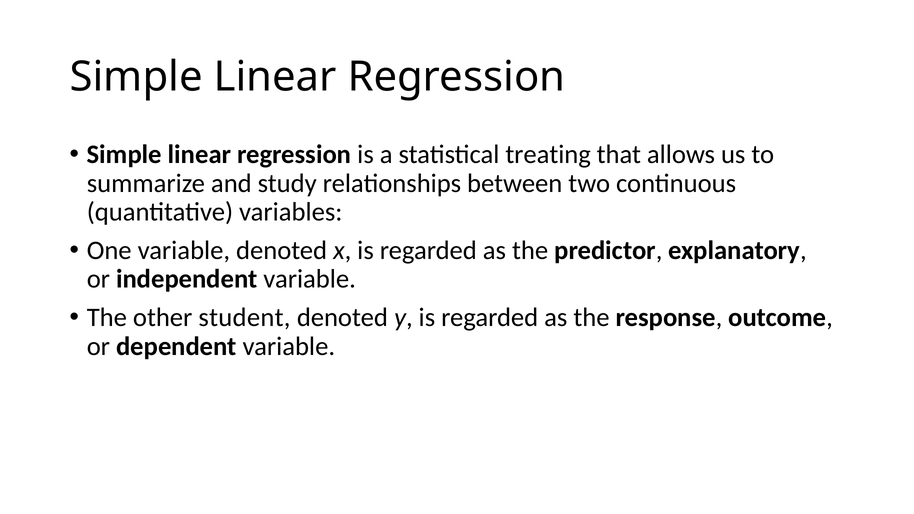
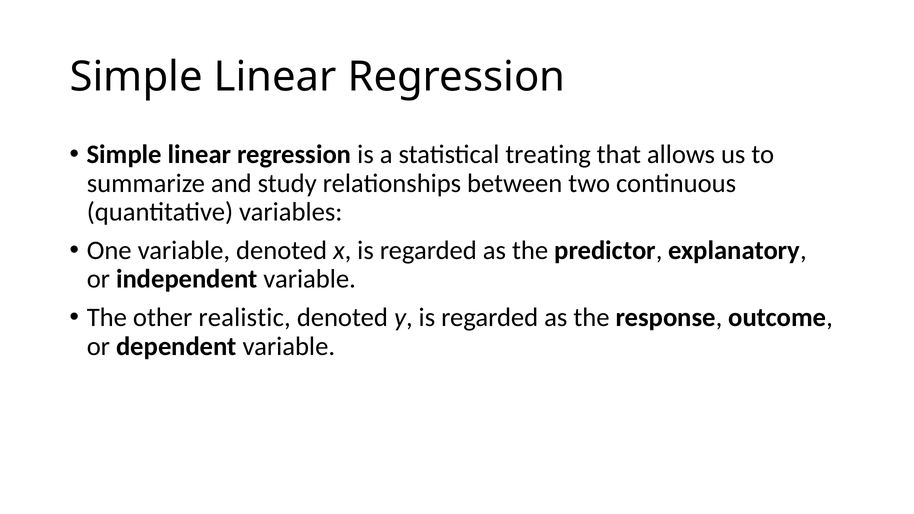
student: student -> realistic
